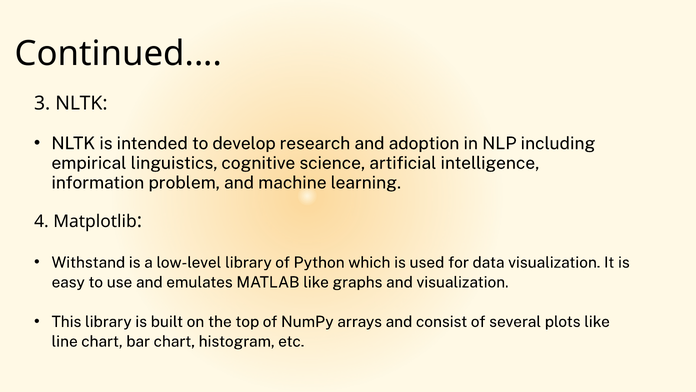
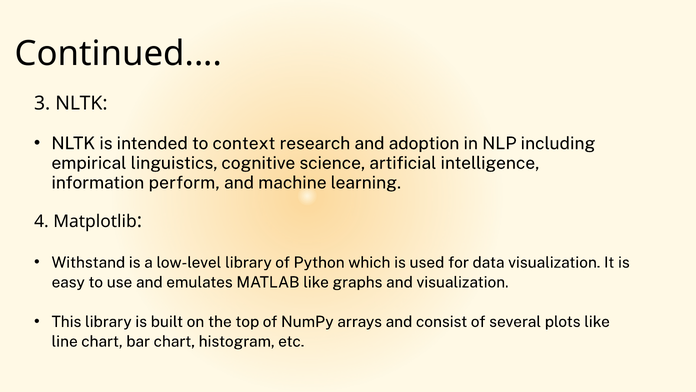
develop: develop -> context
problem: problem -> perform
